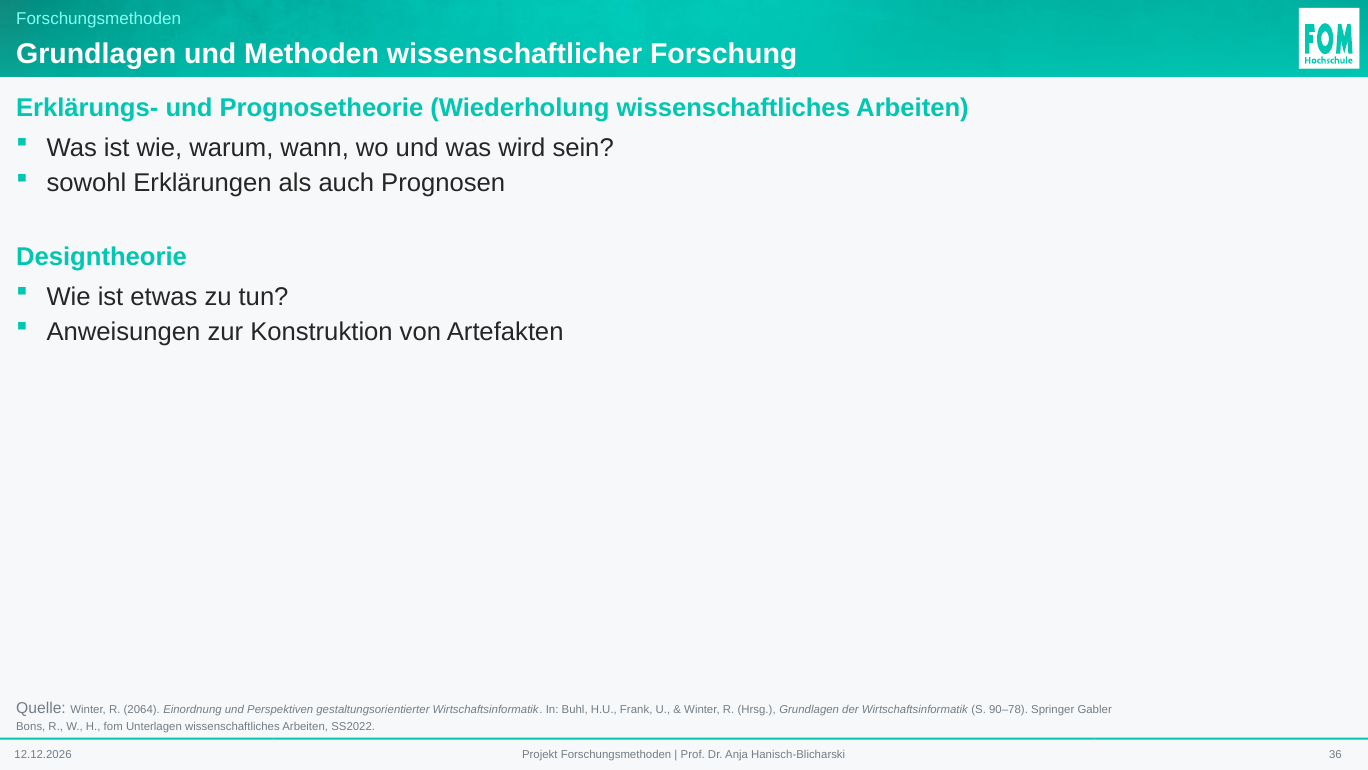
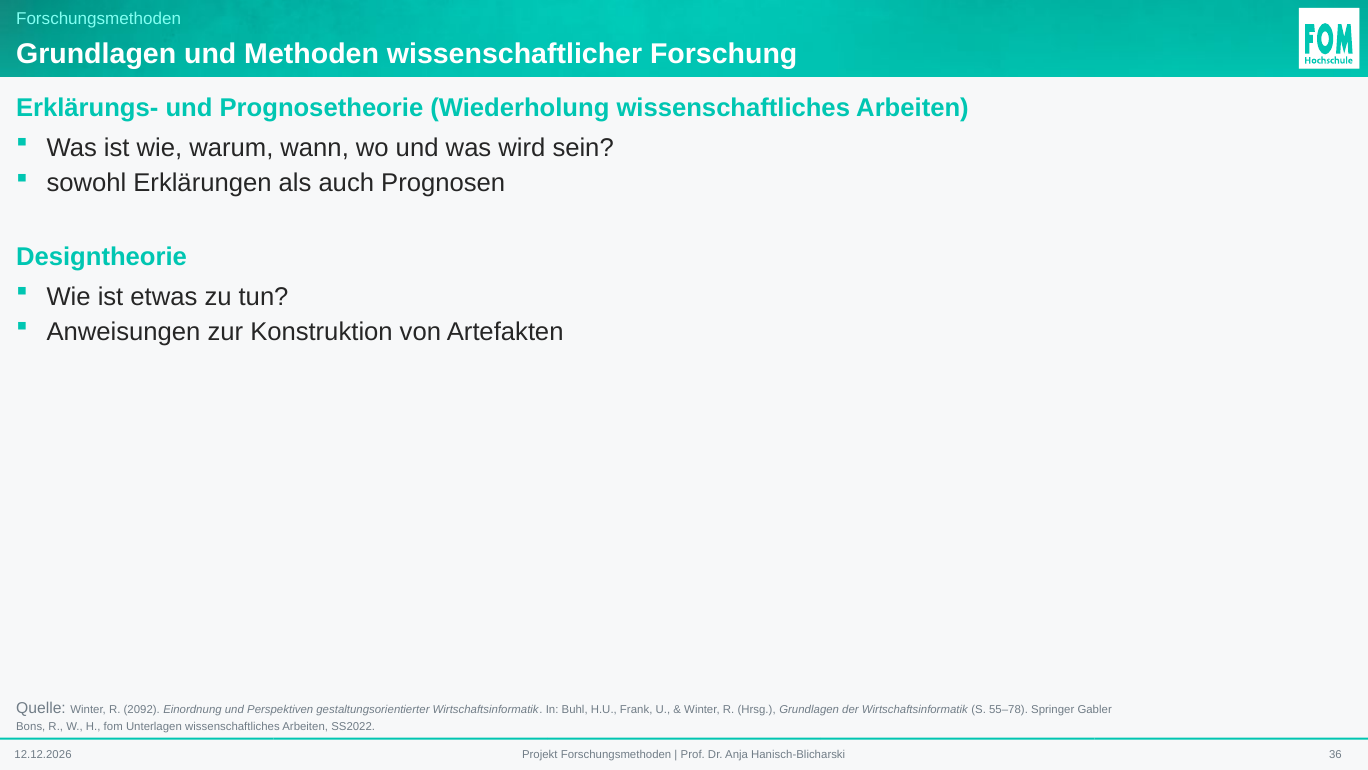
2064: 2064 -> 2092
90–78: 90–78 -> 55–78
